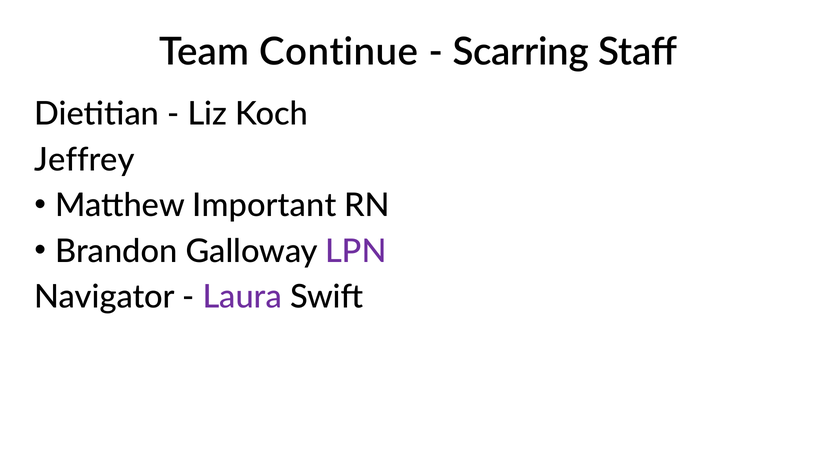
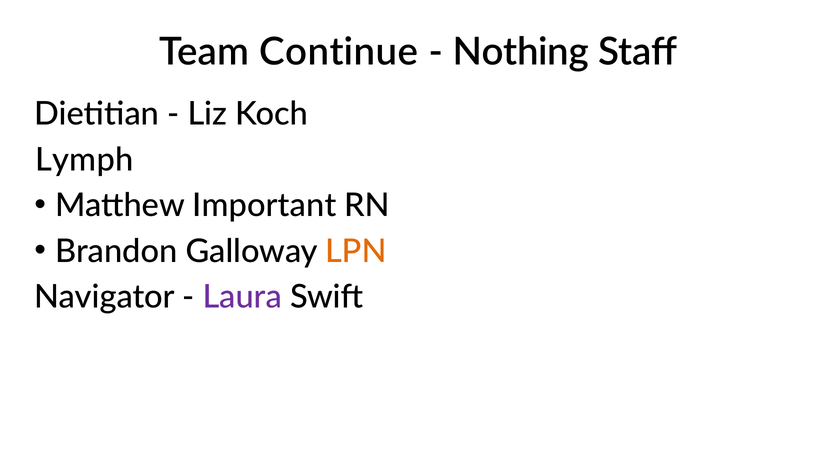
Scarring: Scarring -> Nothing
Jeffrey: Jeffrey -> Lymph
LPN colour: purple -> orange
